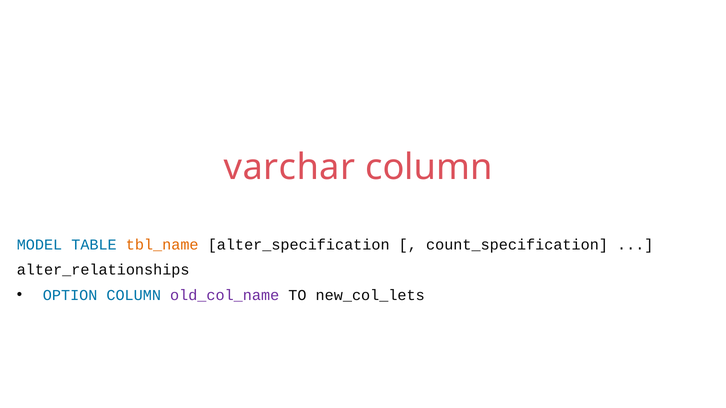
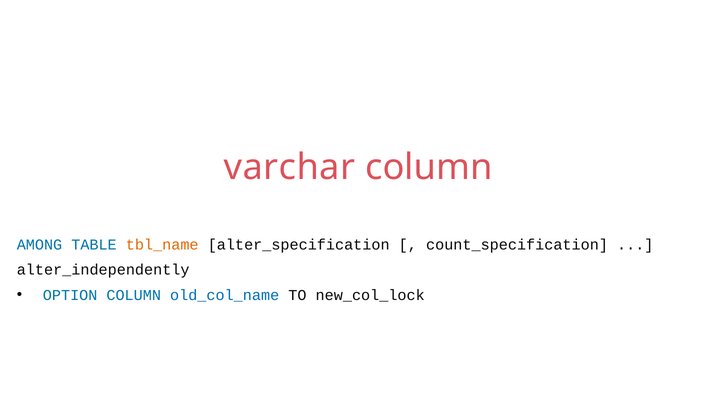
MODEL: MODEL -> AMONG
alter_relationships: alter_relationships -> alter_independently
old_col_name colour: purple -> blue
new_col_lets: new_col_lets -> new_col_lock
